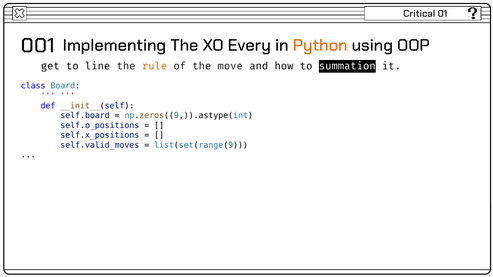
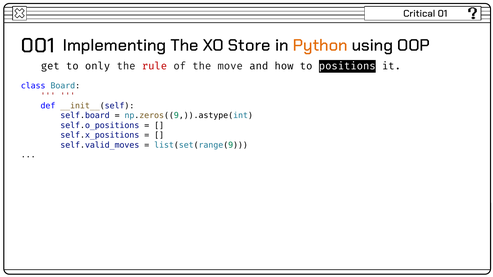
Every: Every -> Store
line: line -> only
rule colour: orange -> red
summation: summation -> positions
